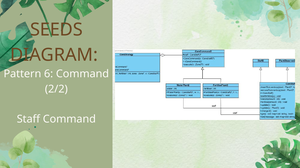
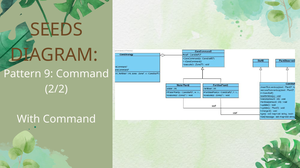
6: 6 -> 9
Staff: Staff -> With
